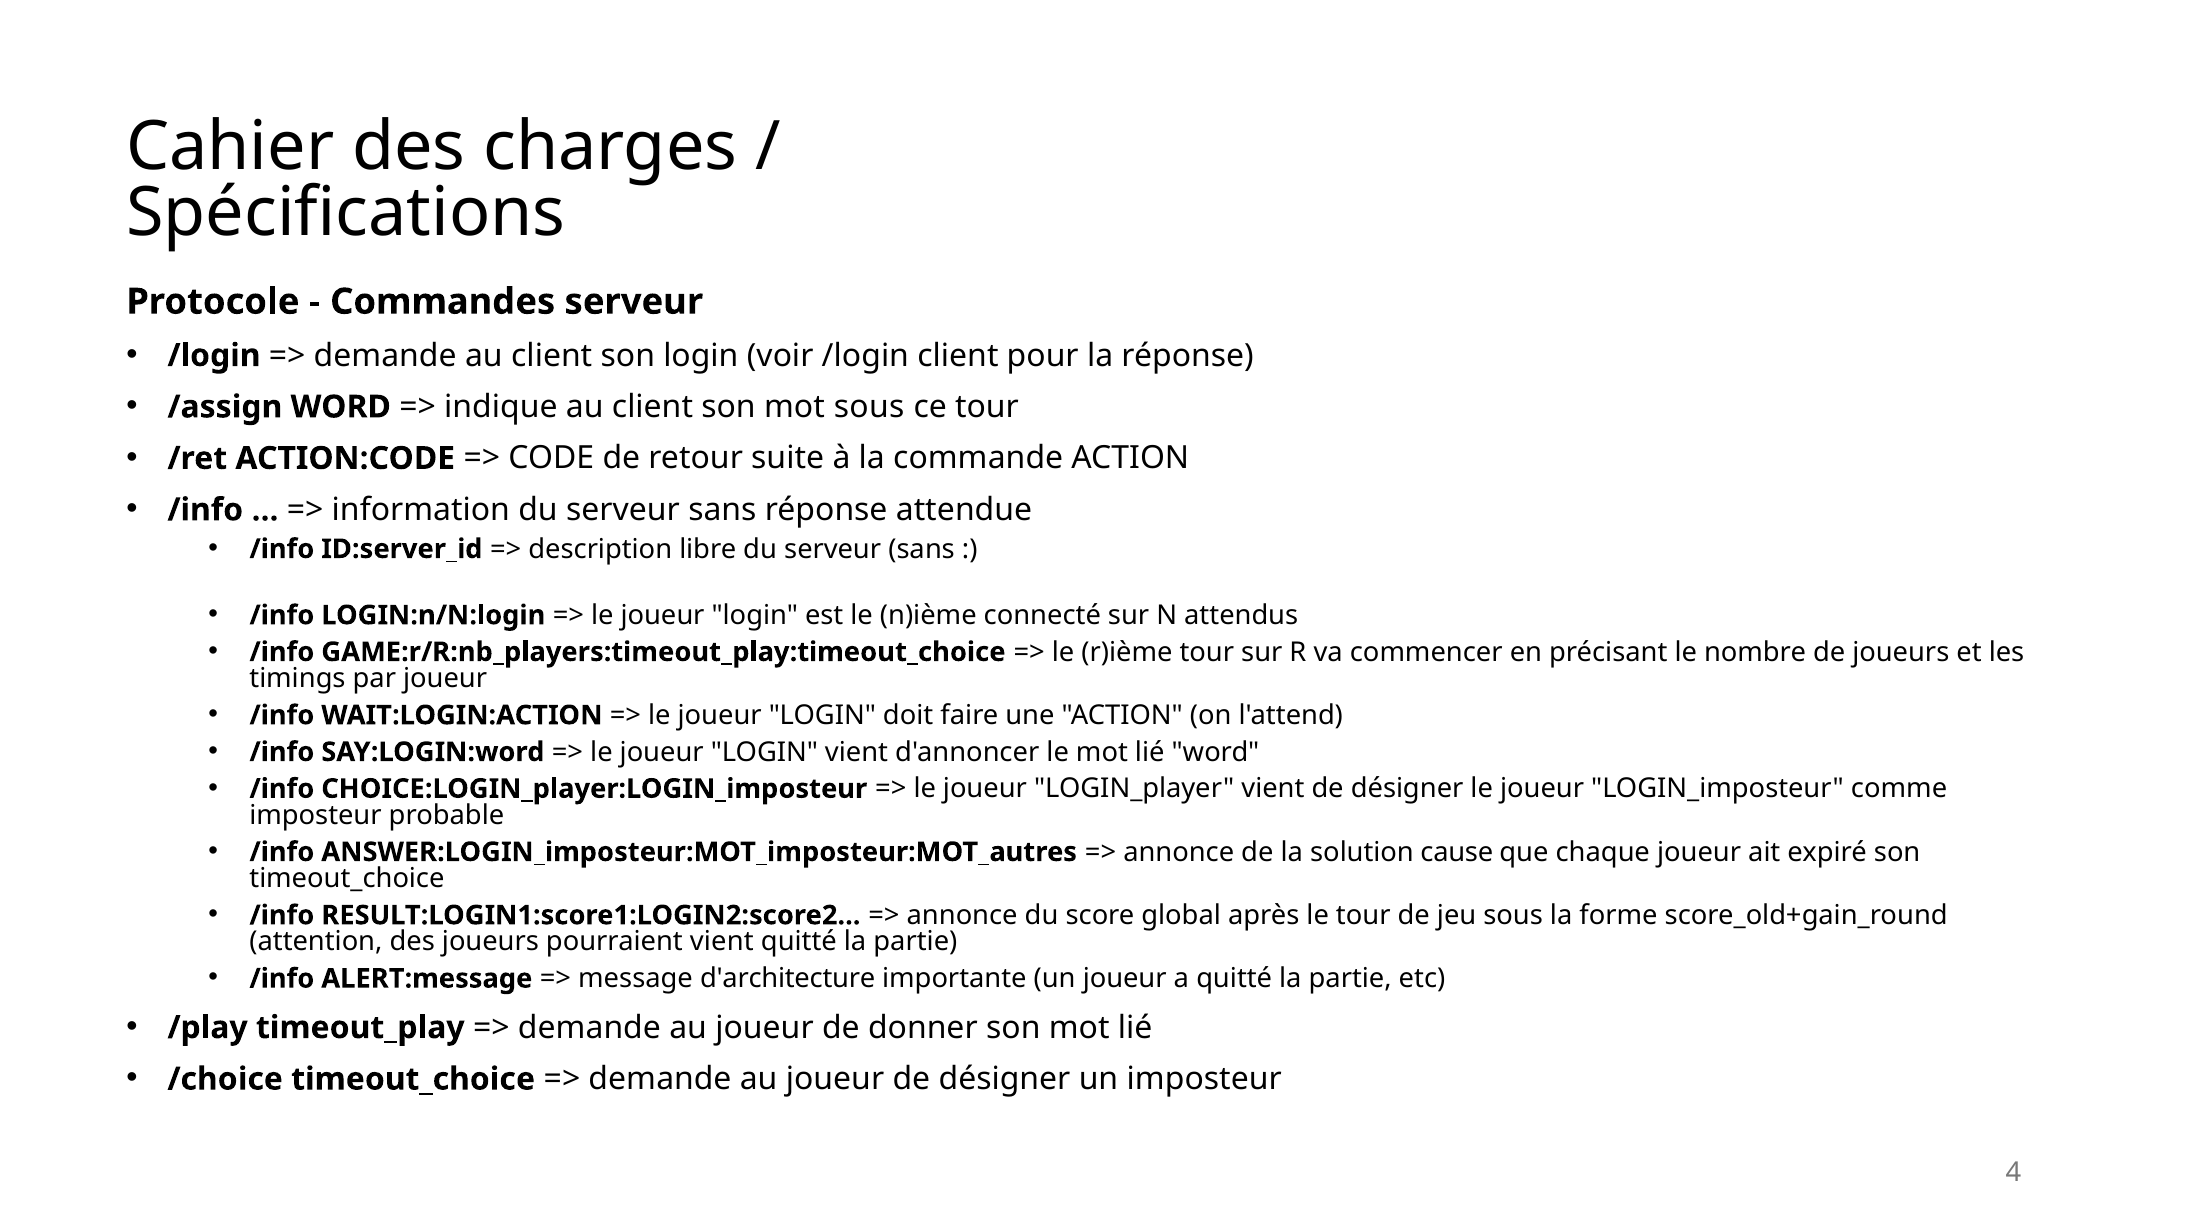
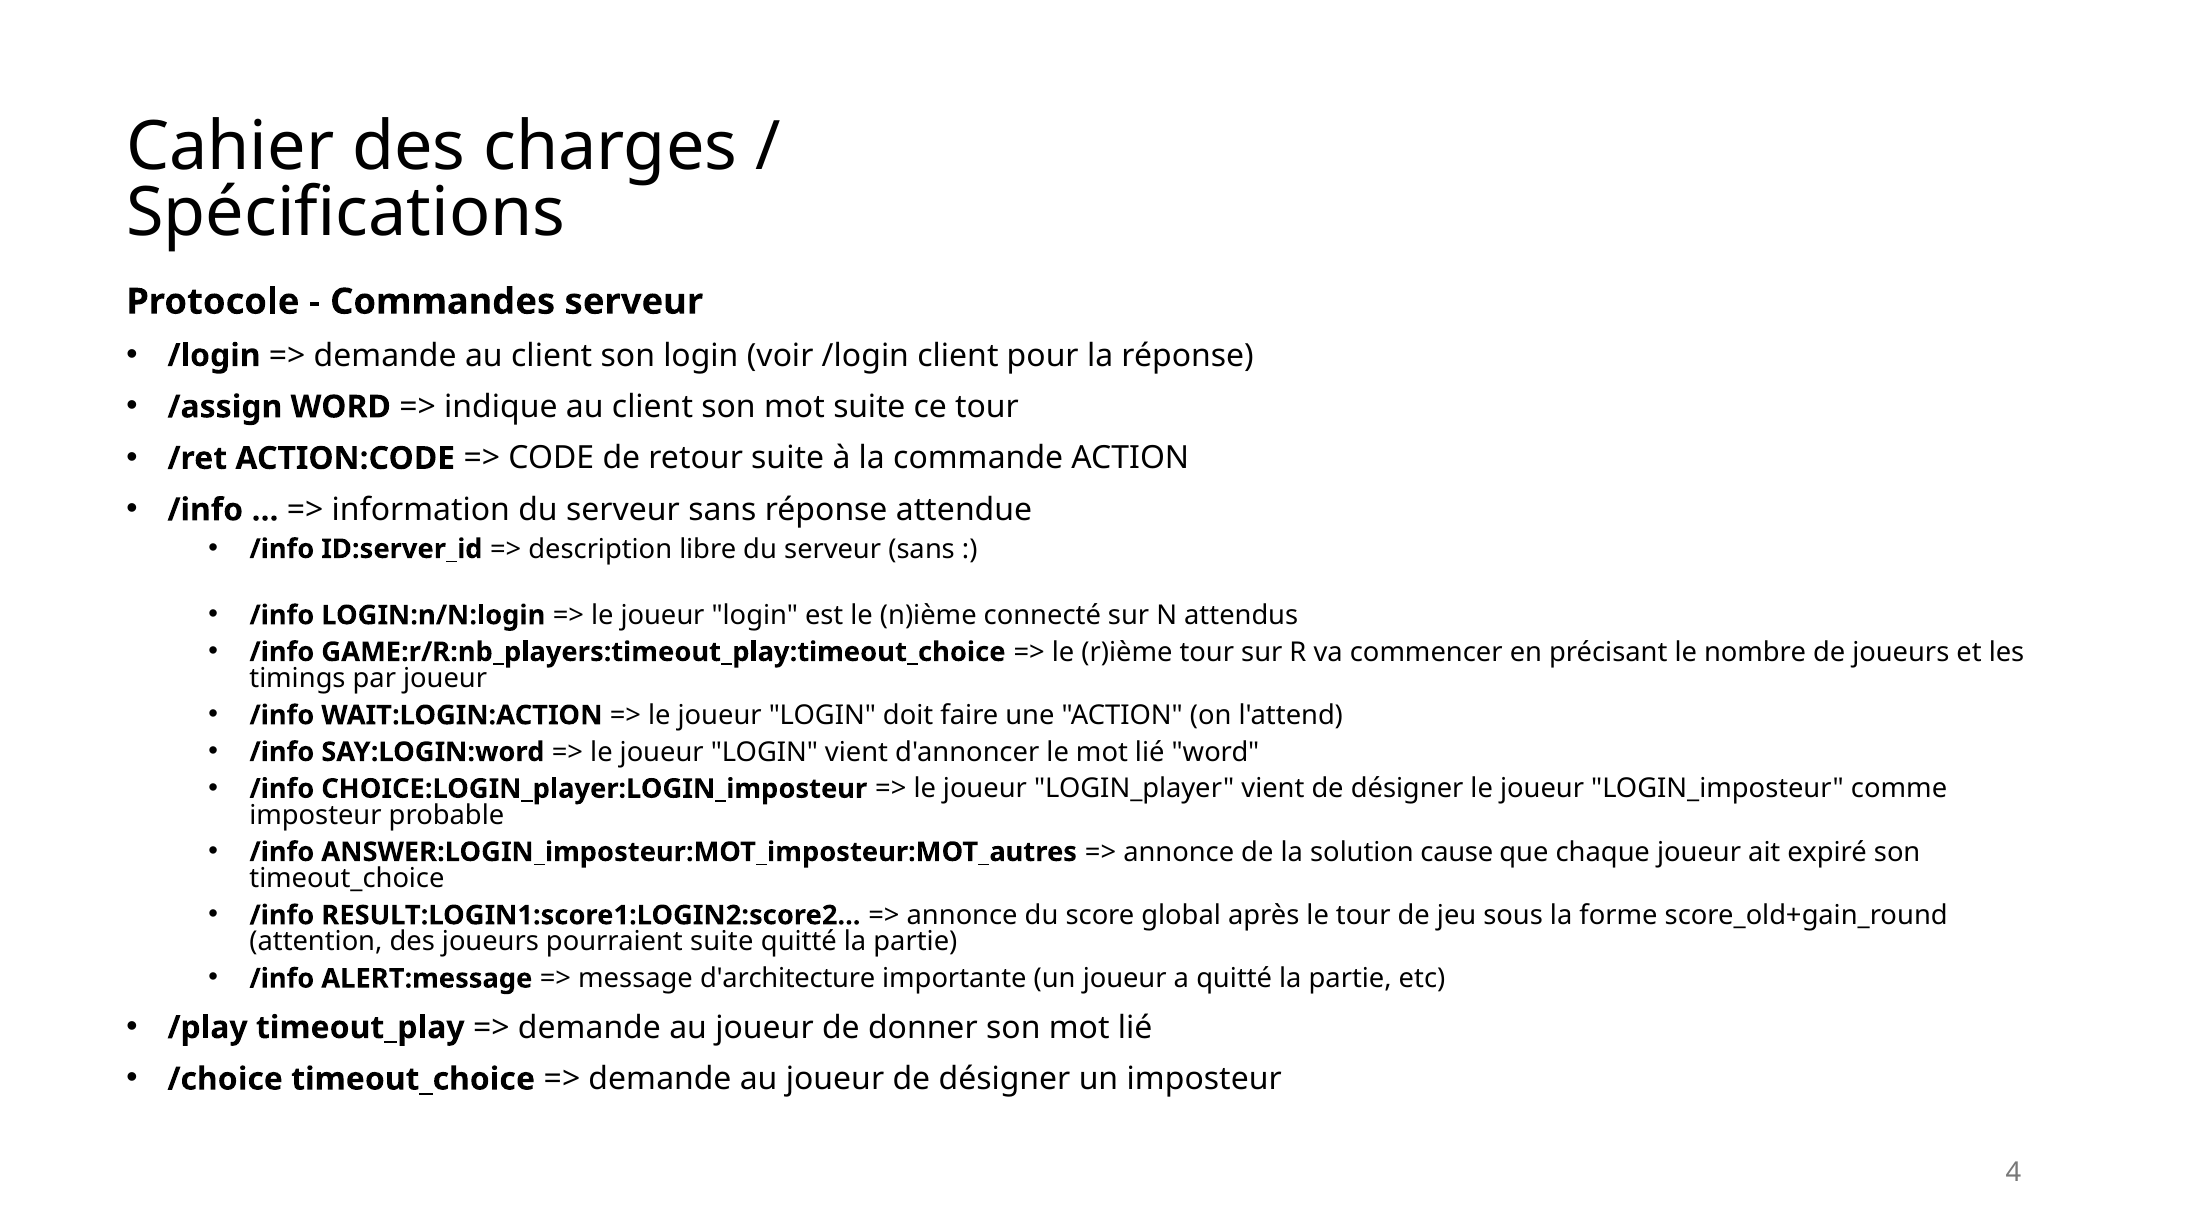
mot sous: sous -> suite
pourraient vient: vient -> suite
